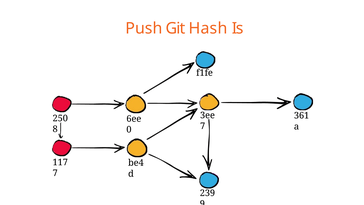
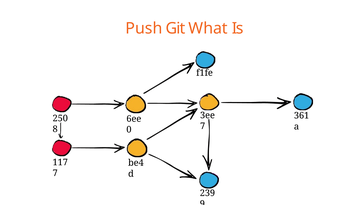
Hash: Hash -> What
